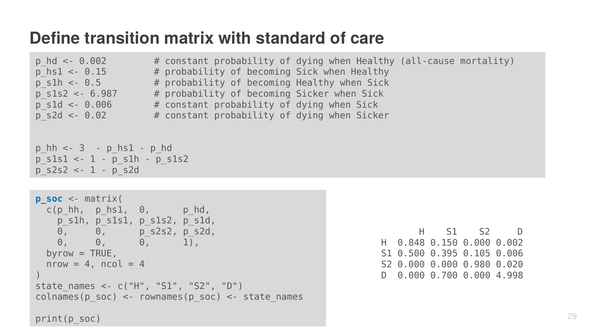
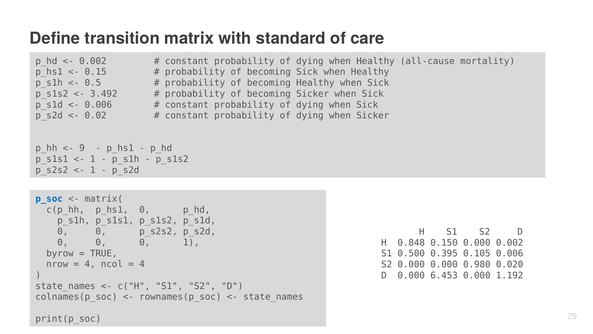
6.987: 6.987 -> 3.492
3: 3 -> 9
0.700: 0.700 -> 6.453
4.998: 4.998 -> 1.192
